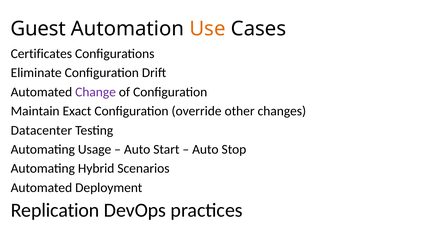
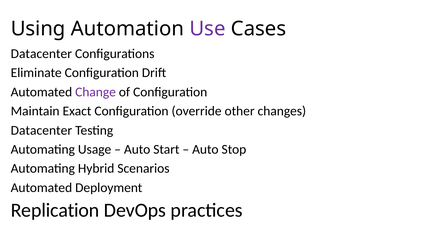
Guest: Guest -> Using
Use colour: orange -> purple
Certificates at (41, 54): Certificates -> Datacenter
